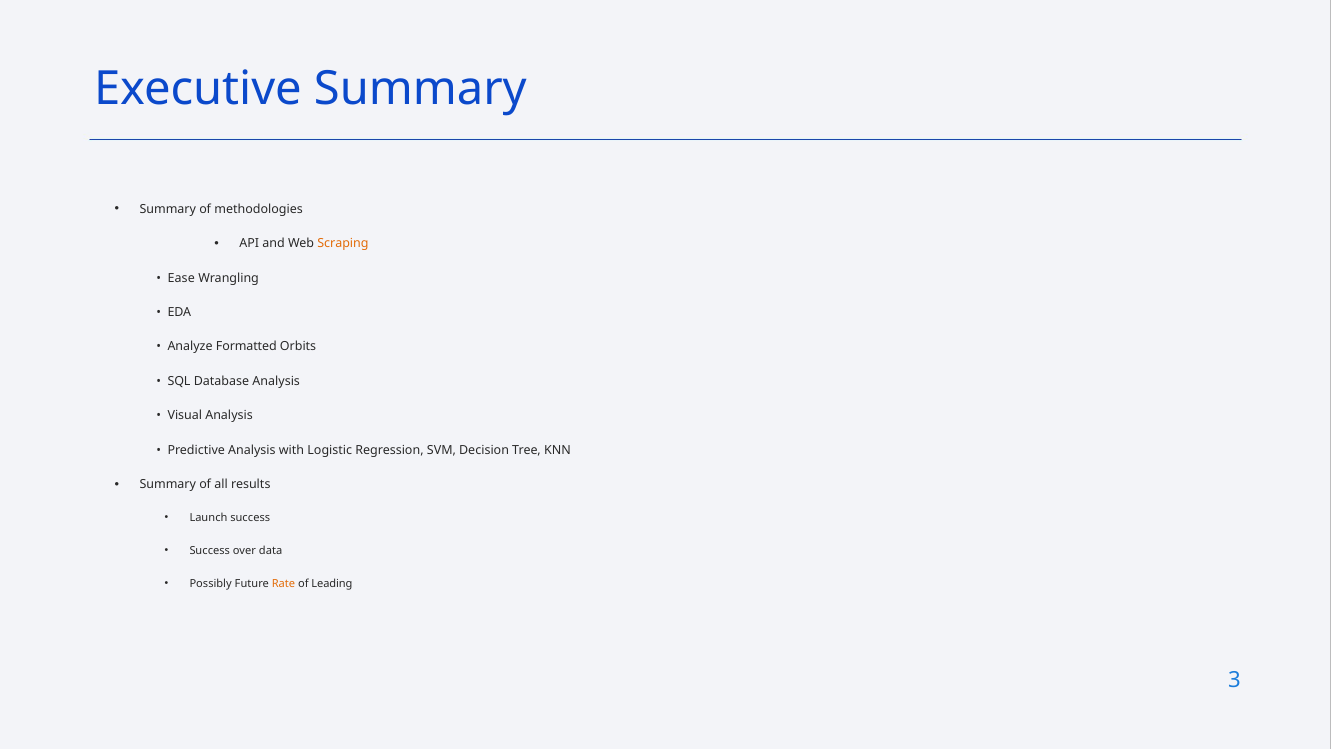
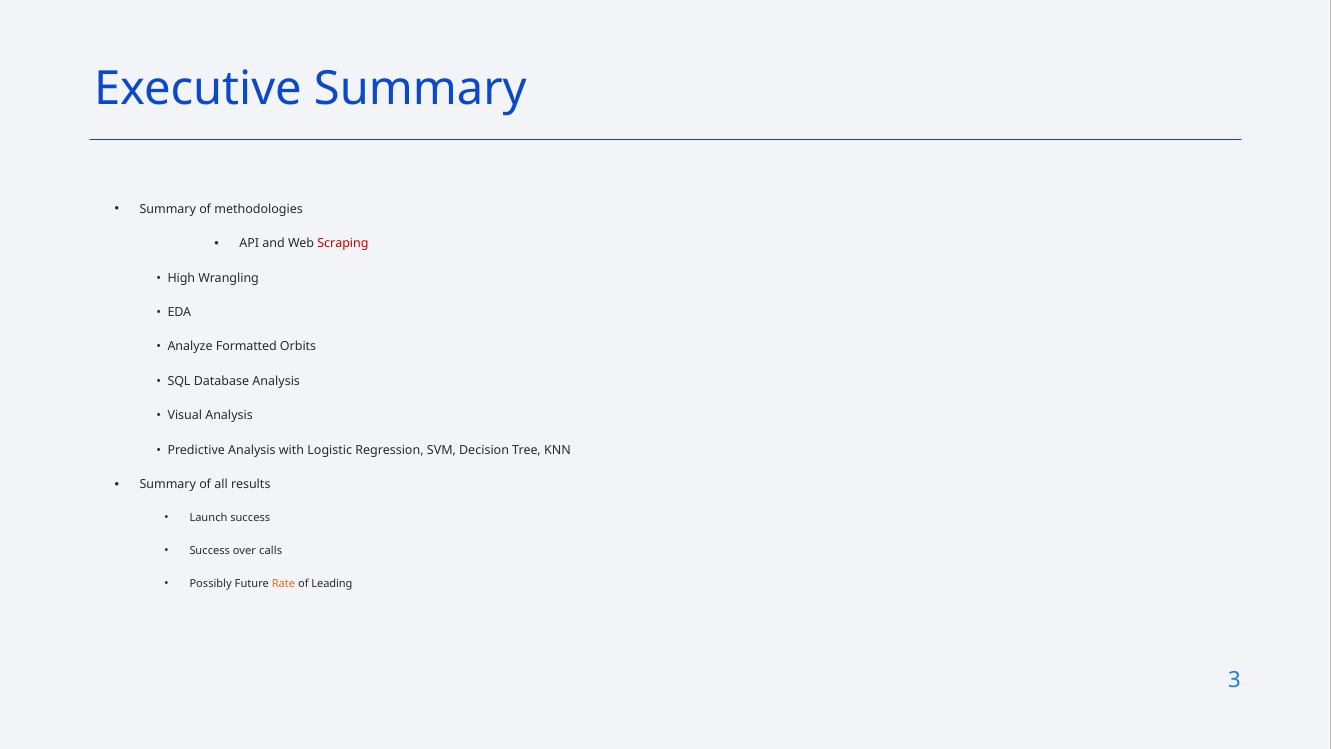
Scraping colour: orange -> red
Ease: Ease -> High
data: data -> calls
